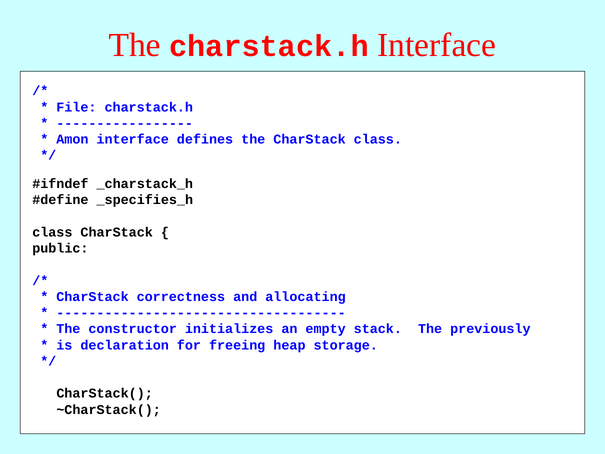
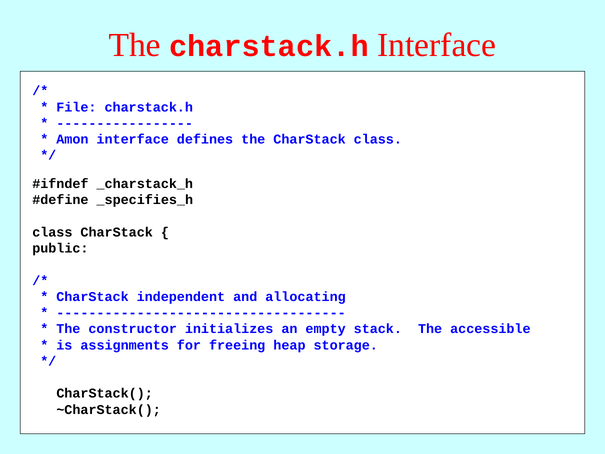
correctness: correctness -> independent
previously: previously -> accessible
declaration: declaration -> assignments
